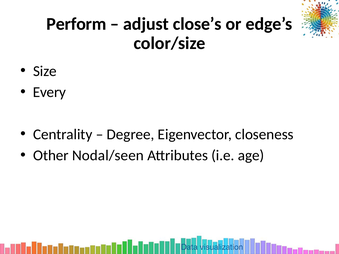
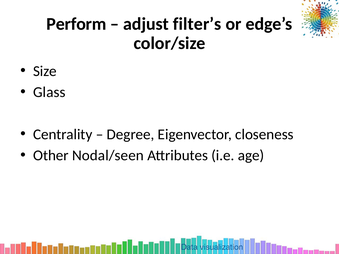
close’s: close’s -> filter’s
Every: Every -> Glass
